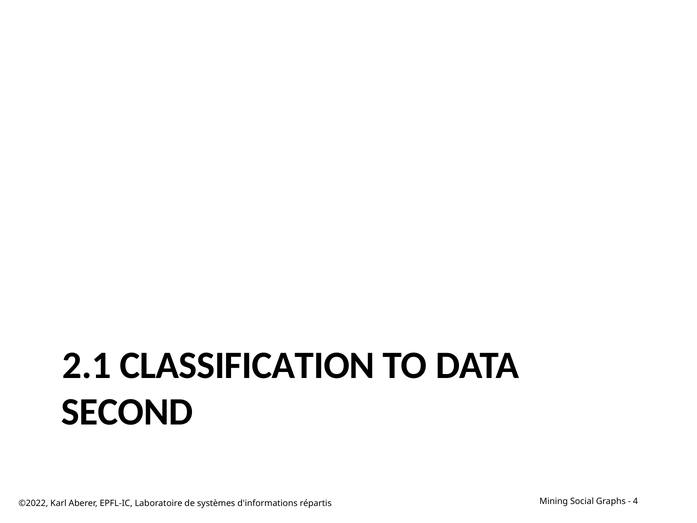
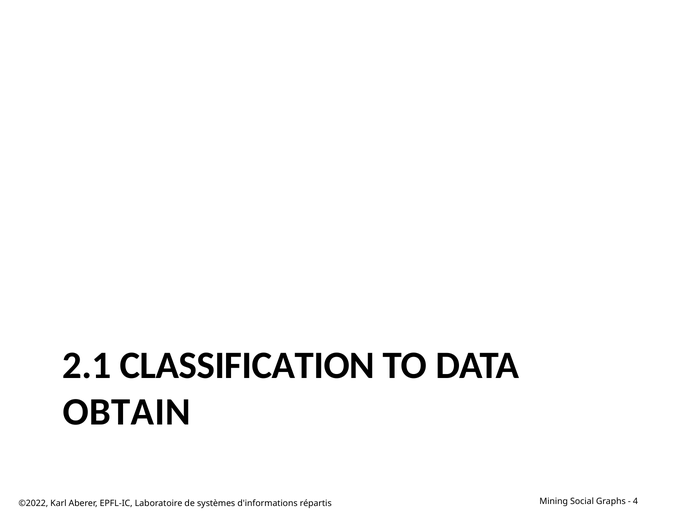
SECOND: SECOND -> OBTAIN
